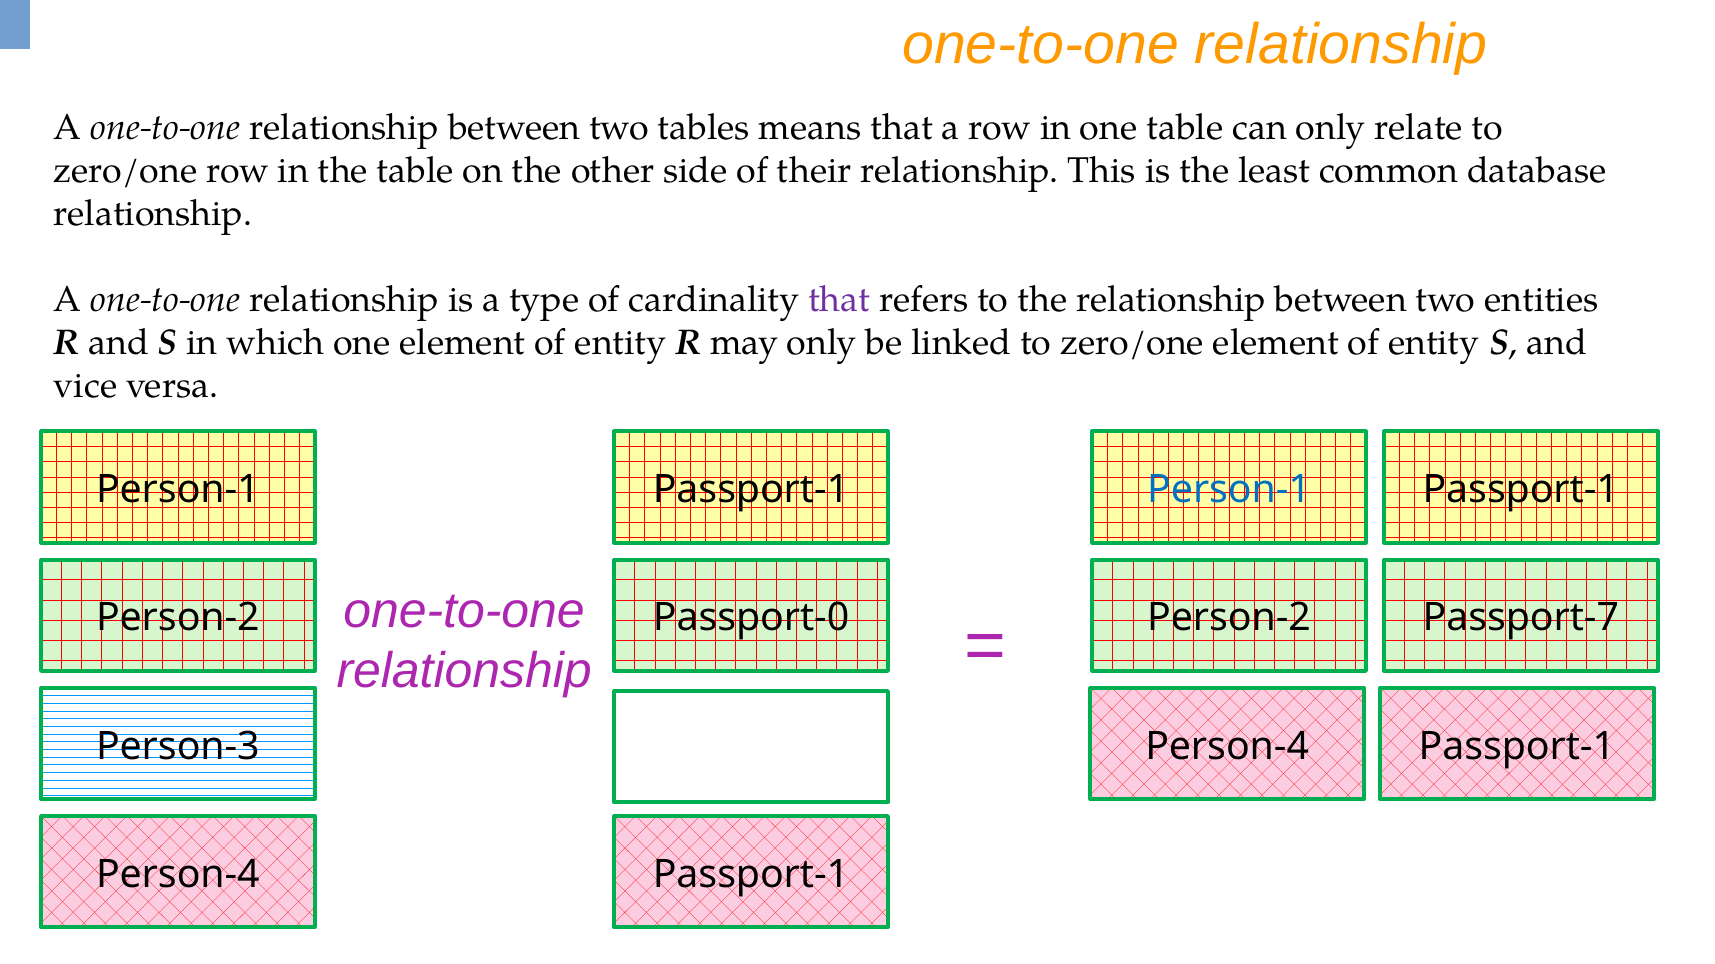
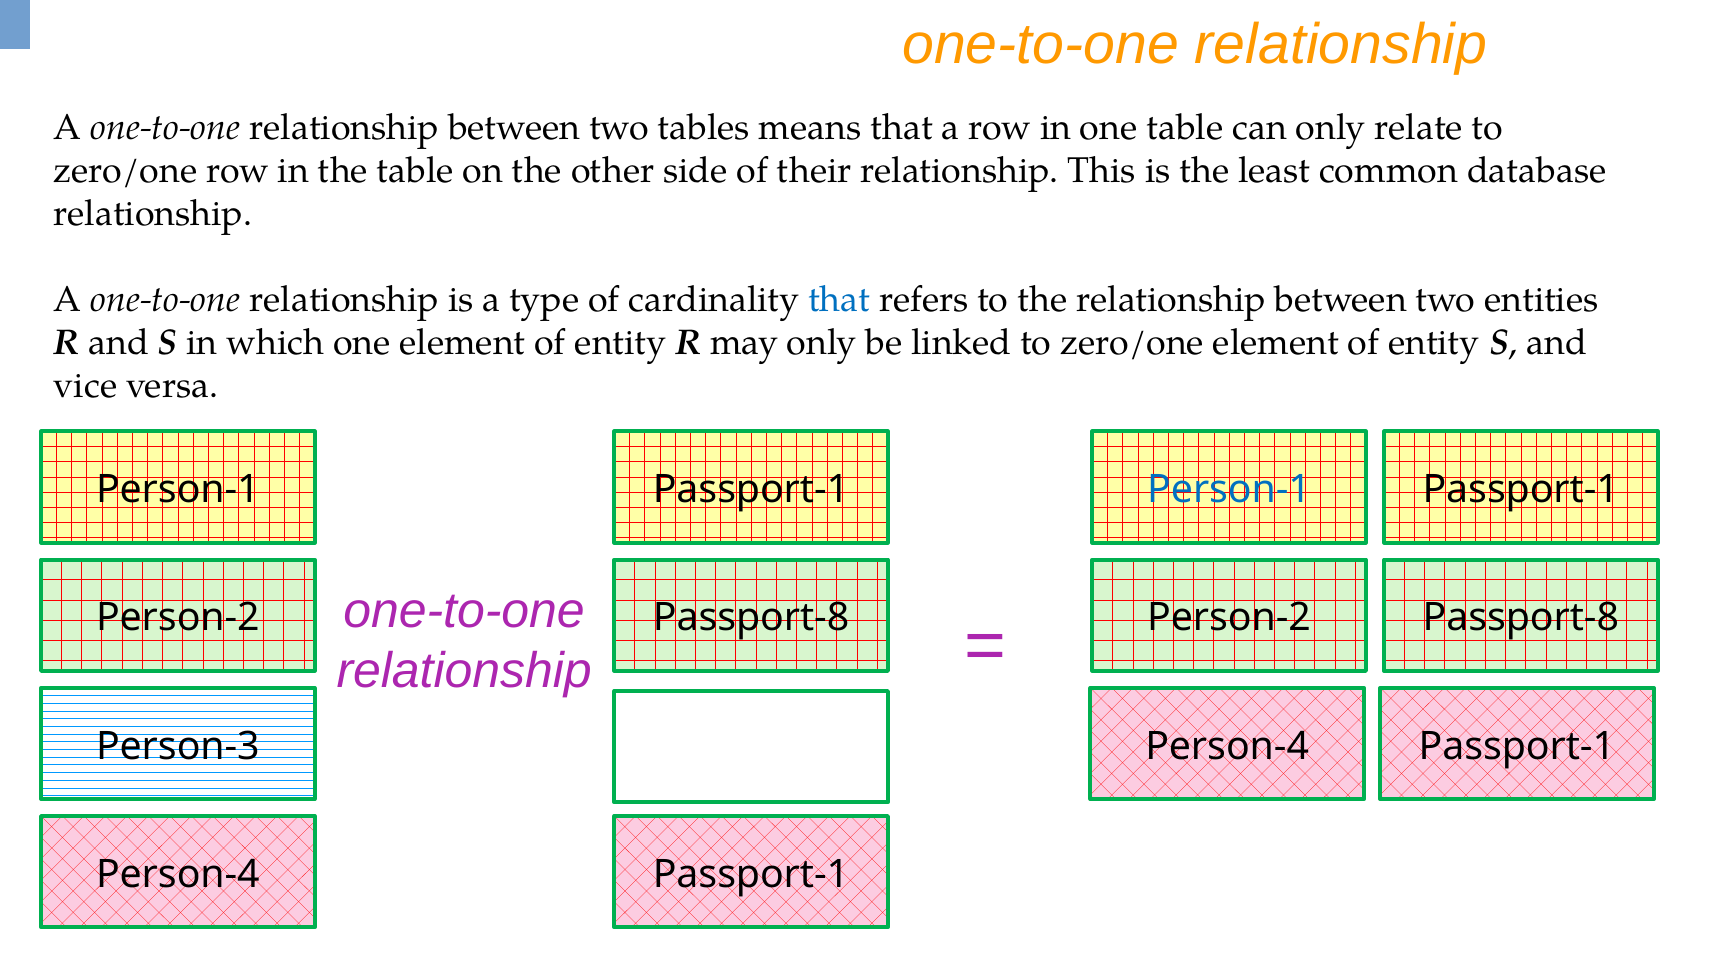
that at (839, 300) colour: purple -> blue
Passport-0 at (751, 618): Passport-0 -> Passport-8
Passport-7 at (1521, 618): Passport-7 -> Passport-8
